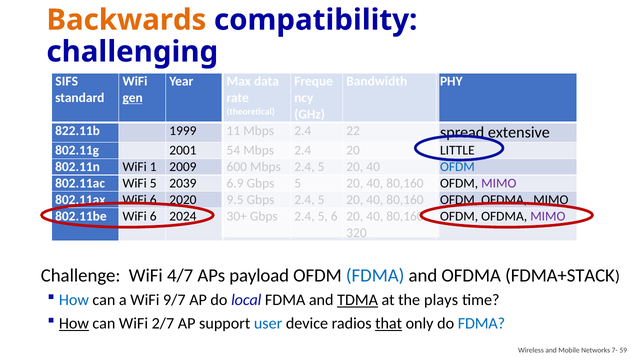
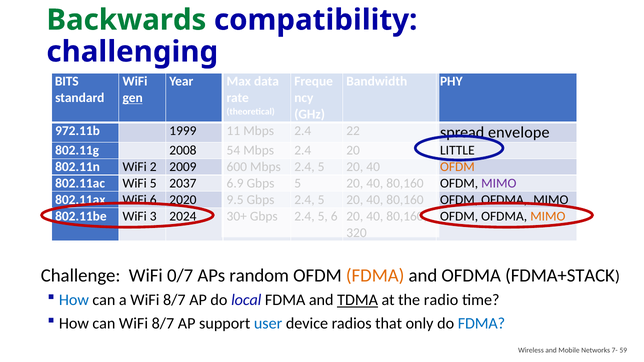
Backwards colour: orange -> green
SIFS: SIFS -> BITS
822.11b: 822.11b -> 972.11b
extensive: extensive -> envelope
2001: 2001 -> 2008
1: 1 -> 2
OFDM at (457, 167) colour: blue -> orange
2039: 2039 -> 2037
6 at (153, 216): 6 -> 3
MIMO at (548, 216) colour: purple -> orange
4/7: 4/7 -> 0/7
payload: payload -> random
FDMA at (375, 276) colour: blue -> orange
a WiFi 9/7: 9/7 -> 8/7
plays: plays -> radio
How at (74, 324) underline: present -> none
can WiFi 2/7: 2/7 -> 8/7
that underline: present -> none
